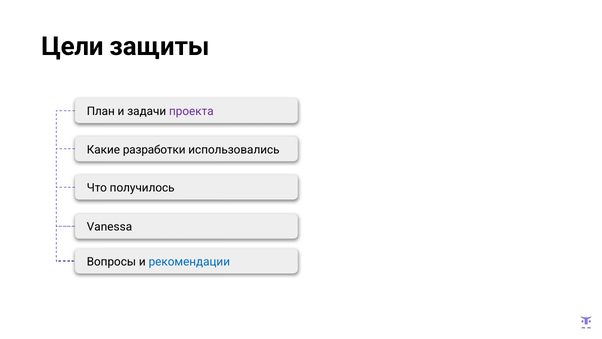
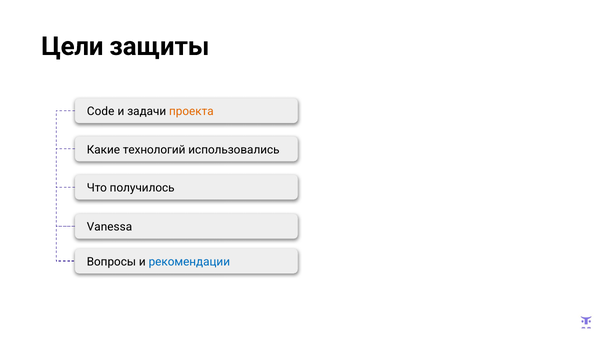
План: План -> Code
проекта colour: purple -> orange
разработки: разработки -> технологий
